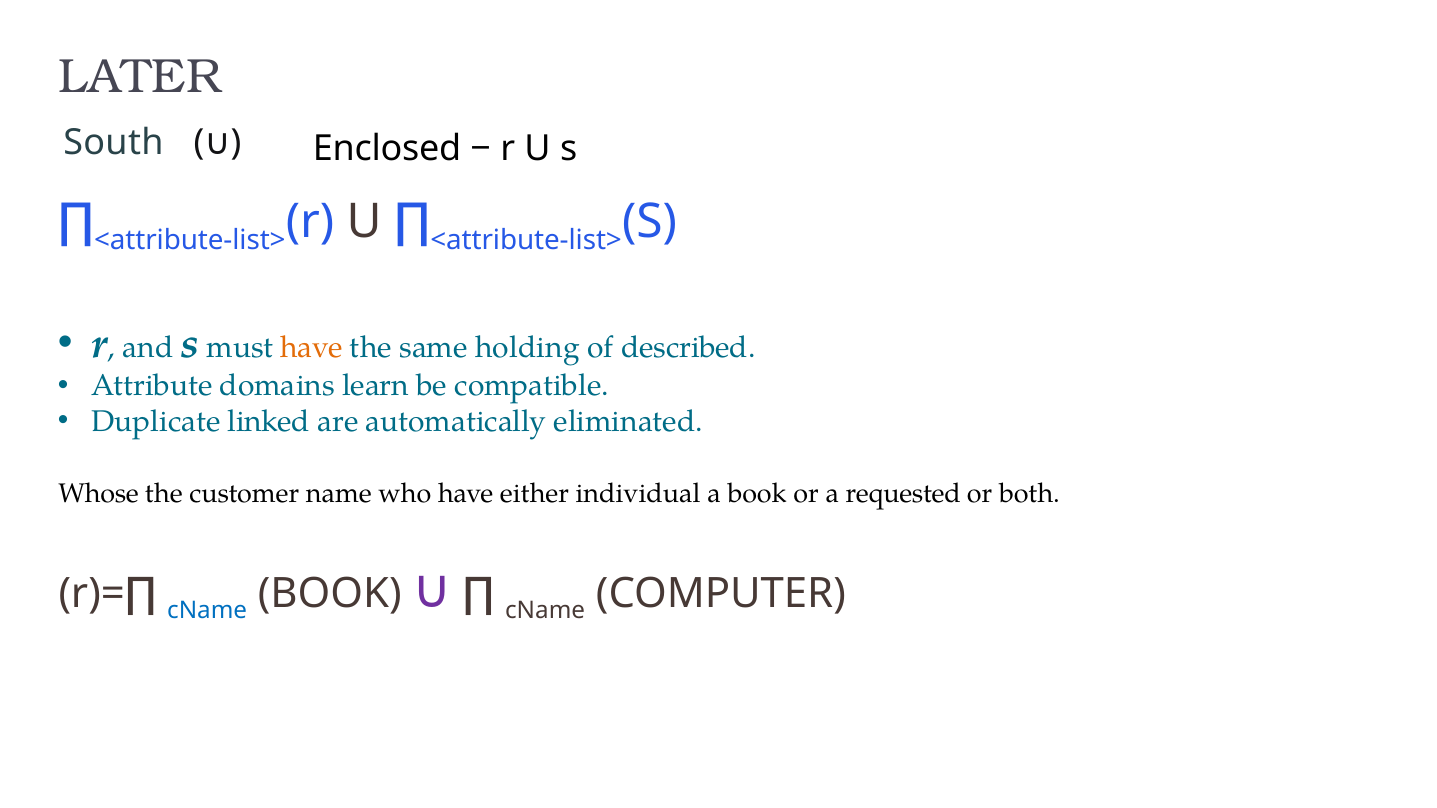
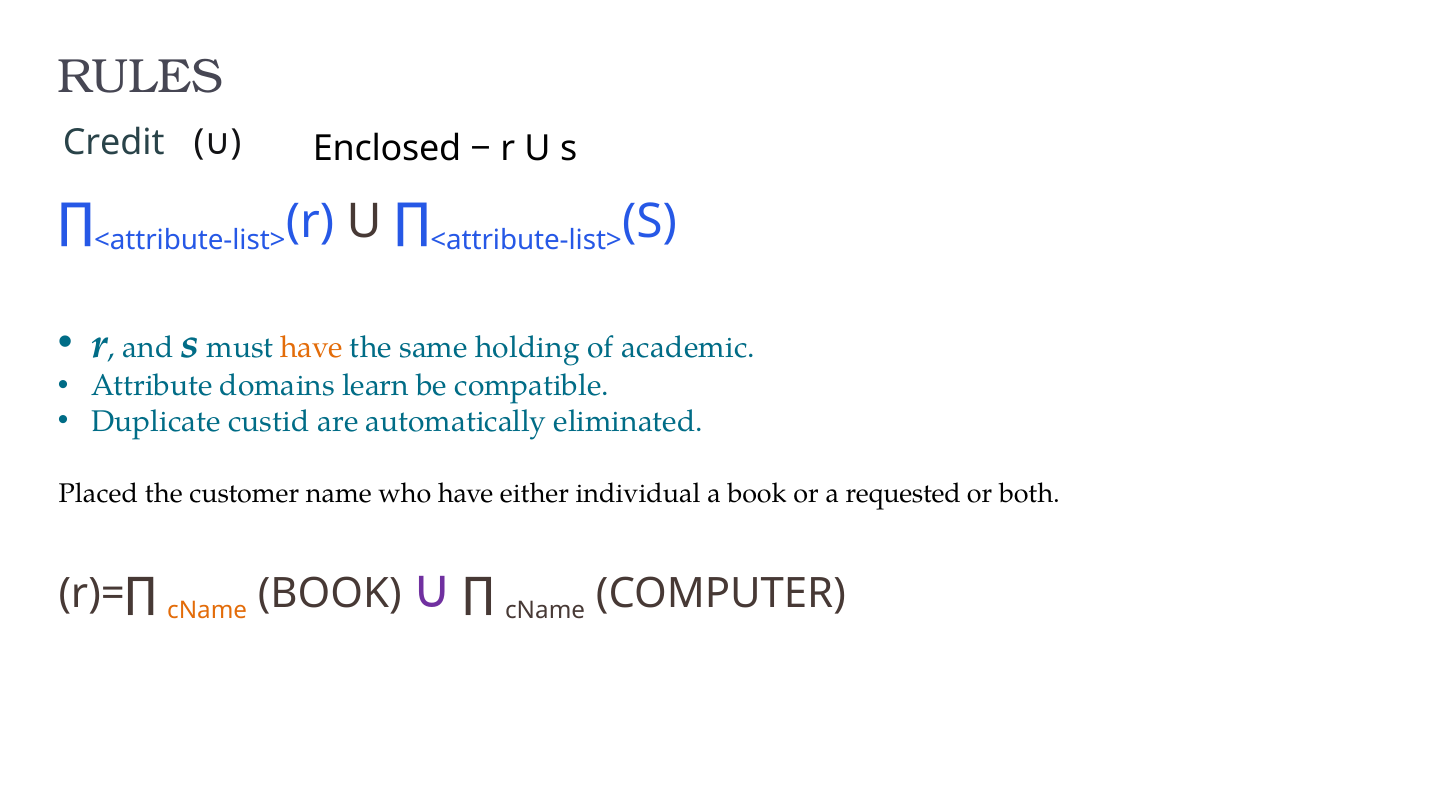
LATER: LATER -> RULES
South: South -> Credit
described: described -> academic
linked: linked -> custid
Whose: Whose -> Placed
cName at (207, 611) colour: blue -> orange
